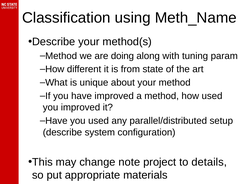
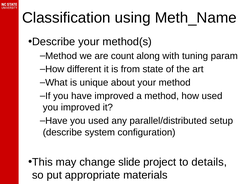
doing: doing -> count
note: note -> slide
